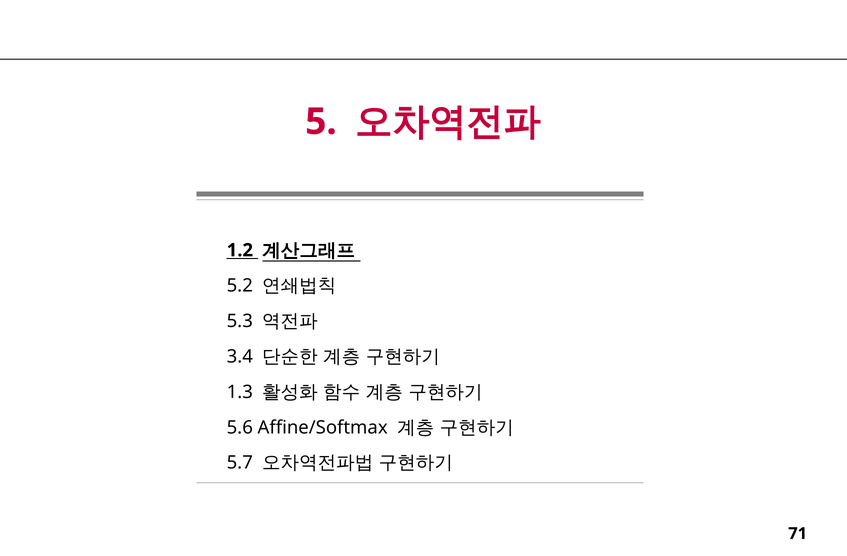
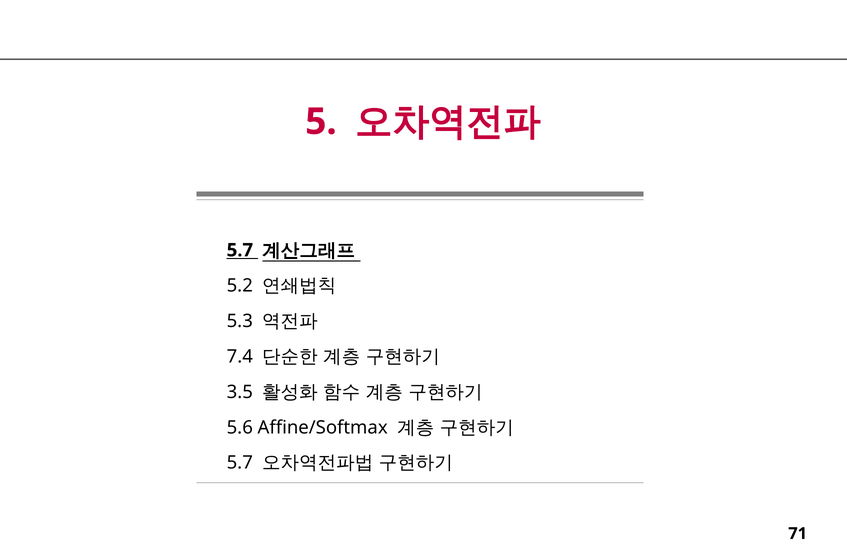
1.2 at (240, 250): 1.2 -> 5.7
3.4: 3.4 -> 7.4
1.3: 1.3 -> 3.5
